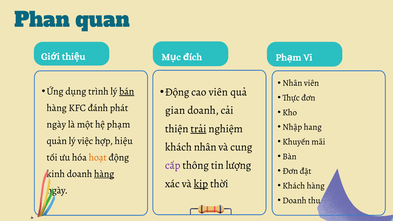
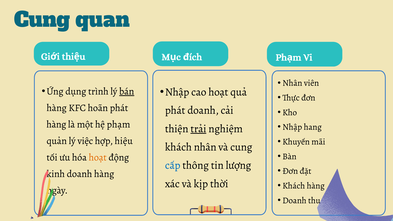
Phan at (42, 20): Phan -> Cung
Động at (177, 92): Động -> Nhập
cao viên: viên -> hoạt
đánh: đánh -> hoãn
gian at (175, 110): gian -> phát
ngày at (56, 124): ngày -> hàng
cấp colour: purple -> blue
hàng at (104, 174) underline: present -> none
kịp underline: present -> none
